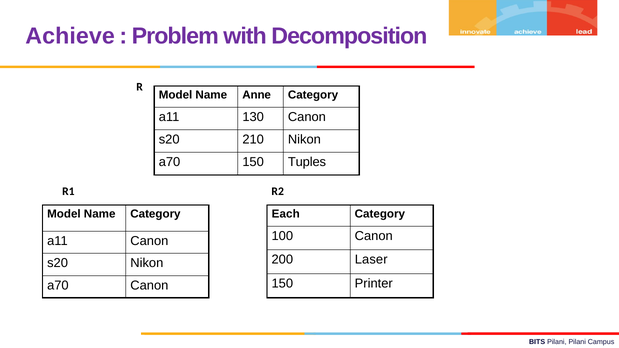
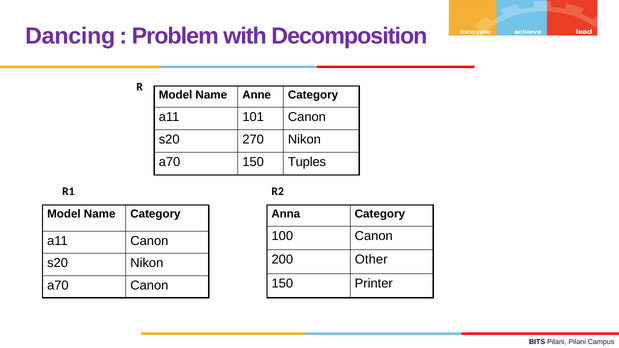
Achieve: Achieve -> Dancing
130: 130 -> 101
210: 210 -> 270
Each: Each -> Anna
Laser: Laser -> Other
